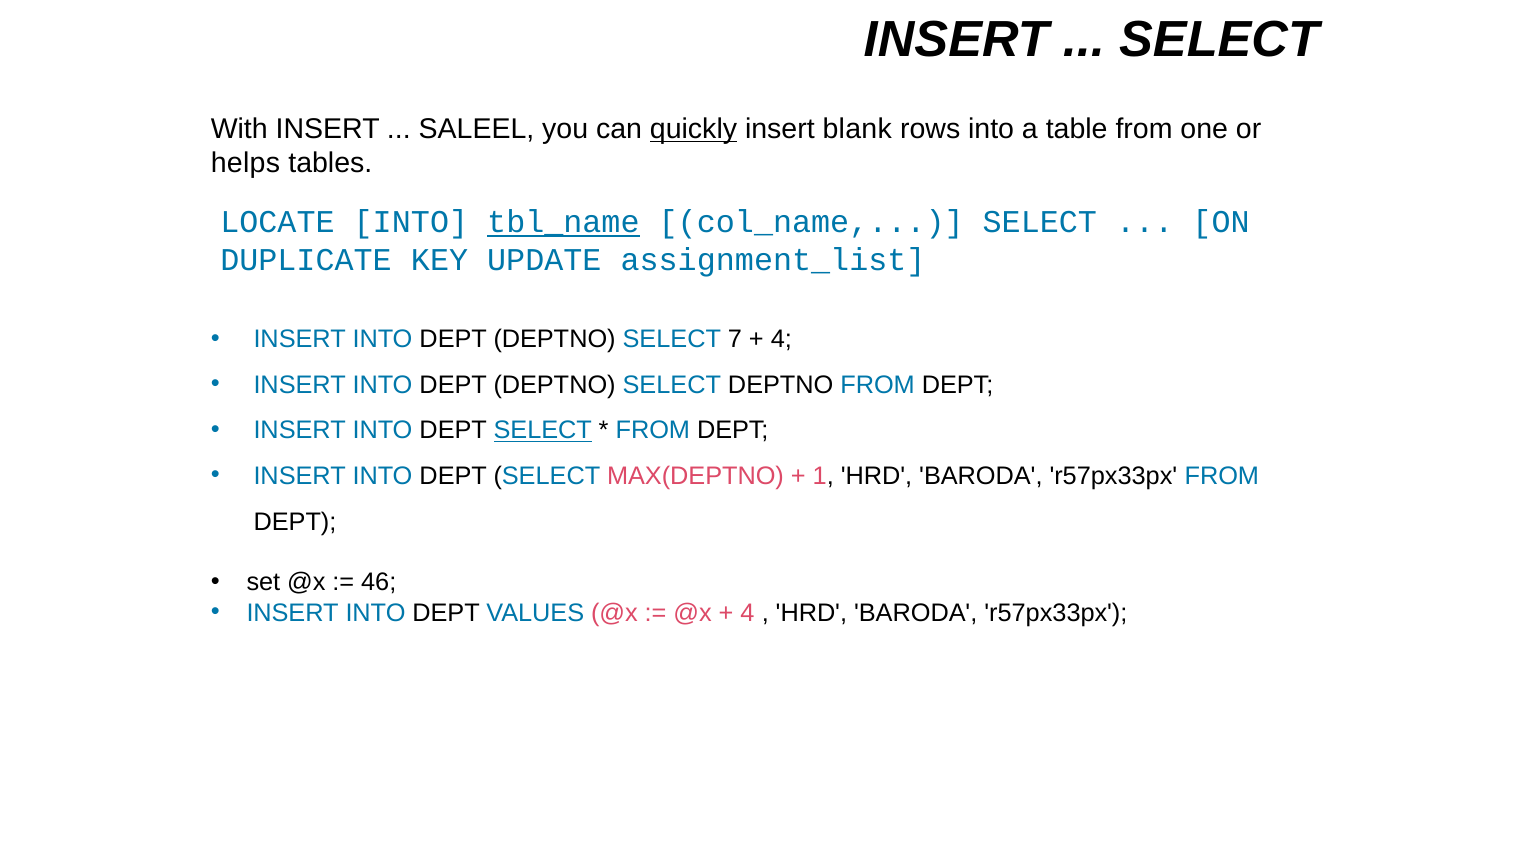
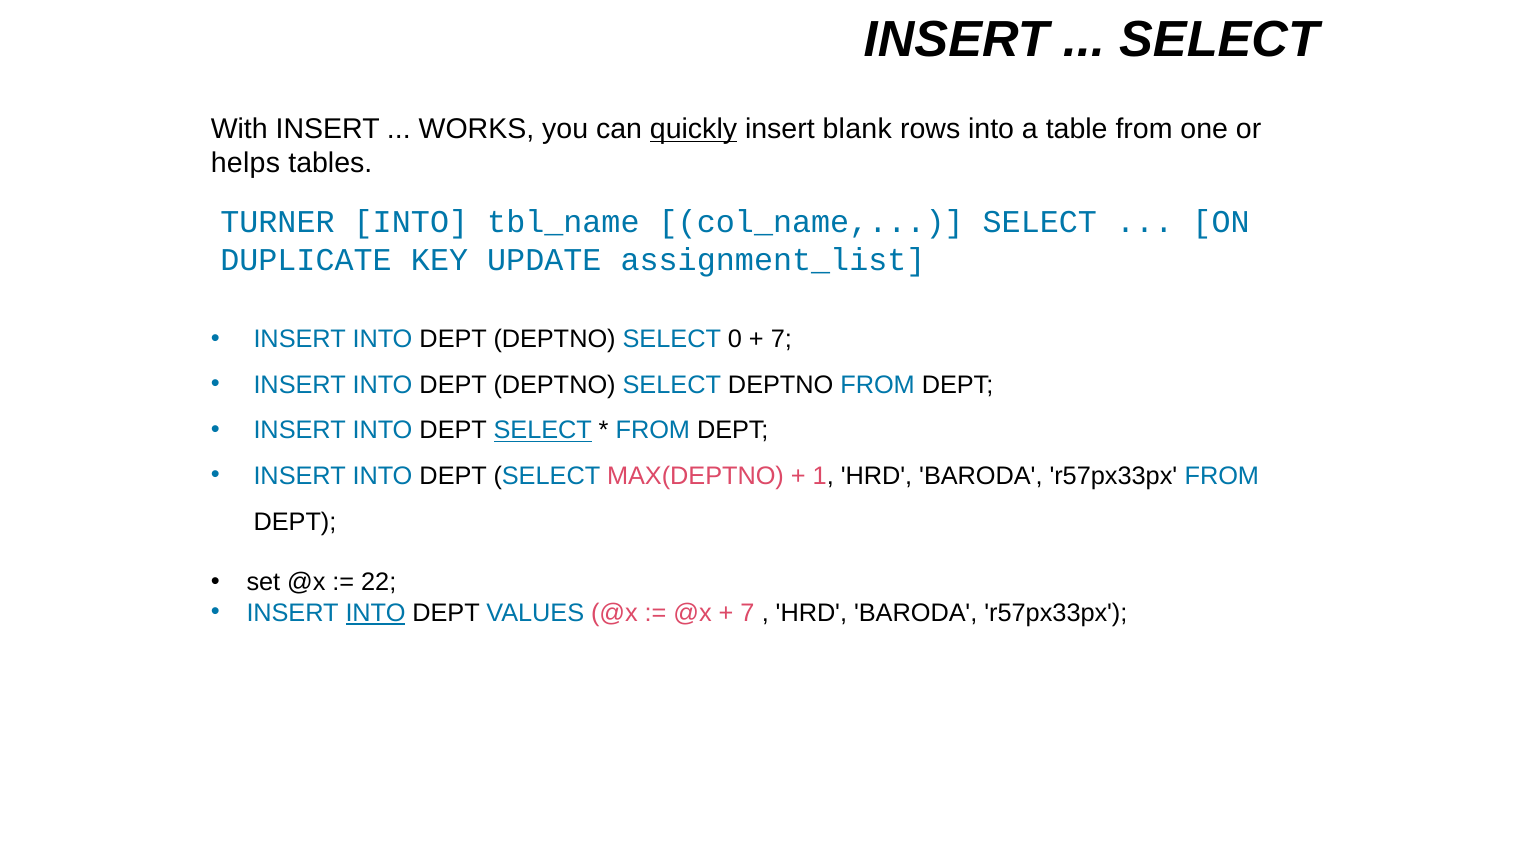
SALEEL: SALEEL -> WORKS
LOCATE: LOCATE -> TURNER
tbl_name underline: present -> none
7: 7 -> 0
4 at (781, 339): 4 -> 7
46: 46 -> 22
INTO at (376, 613) underline: none -> present
4 at (747, 613): 4 -> 7
